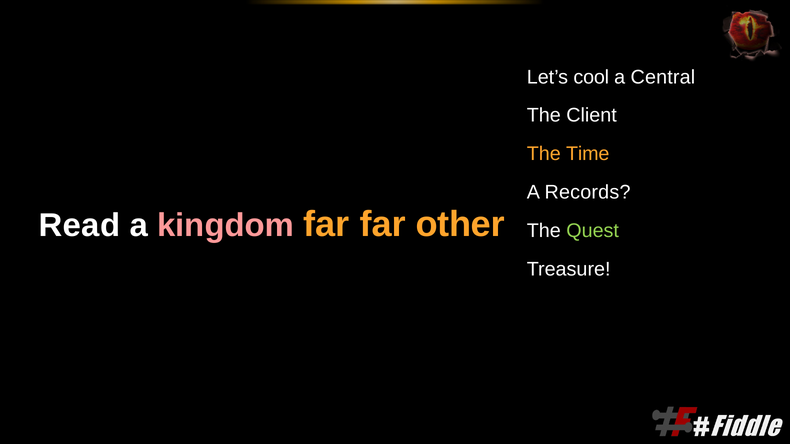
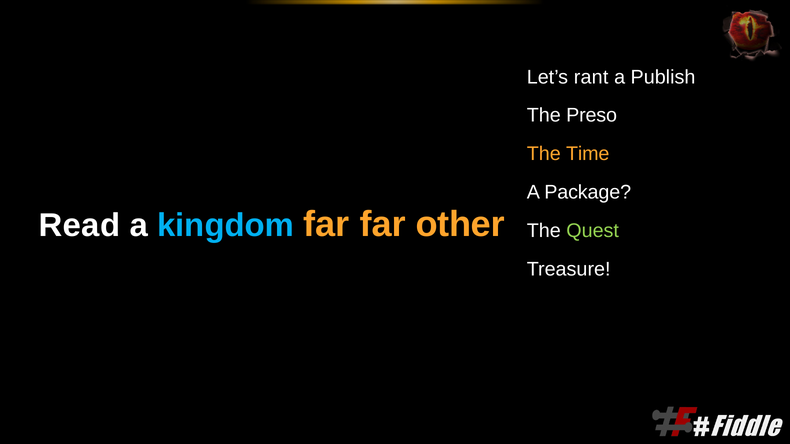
cool: cool -> rant
Central: Central -> Publish
Client: Client -> Preso
Records: Records -> Package
kingdom colour: pink -> light blue
